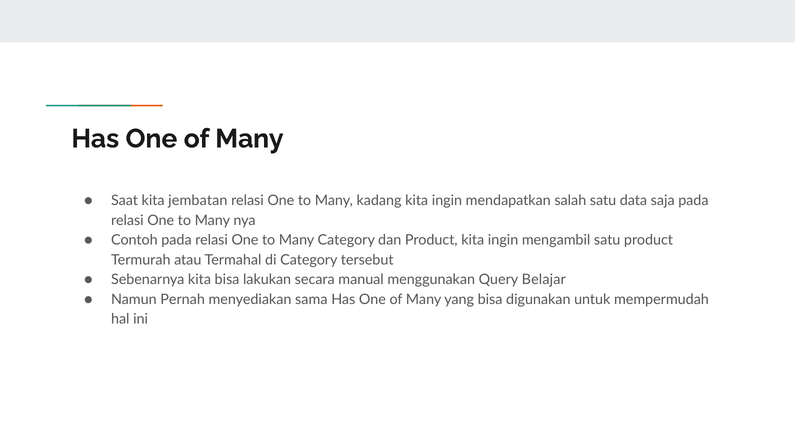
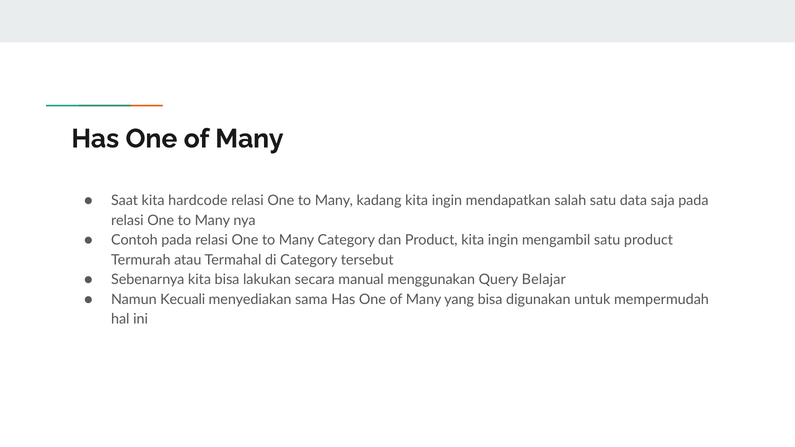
jembatan: jembatan -> hardcode
Pernah: Pernah -> Kecuali
